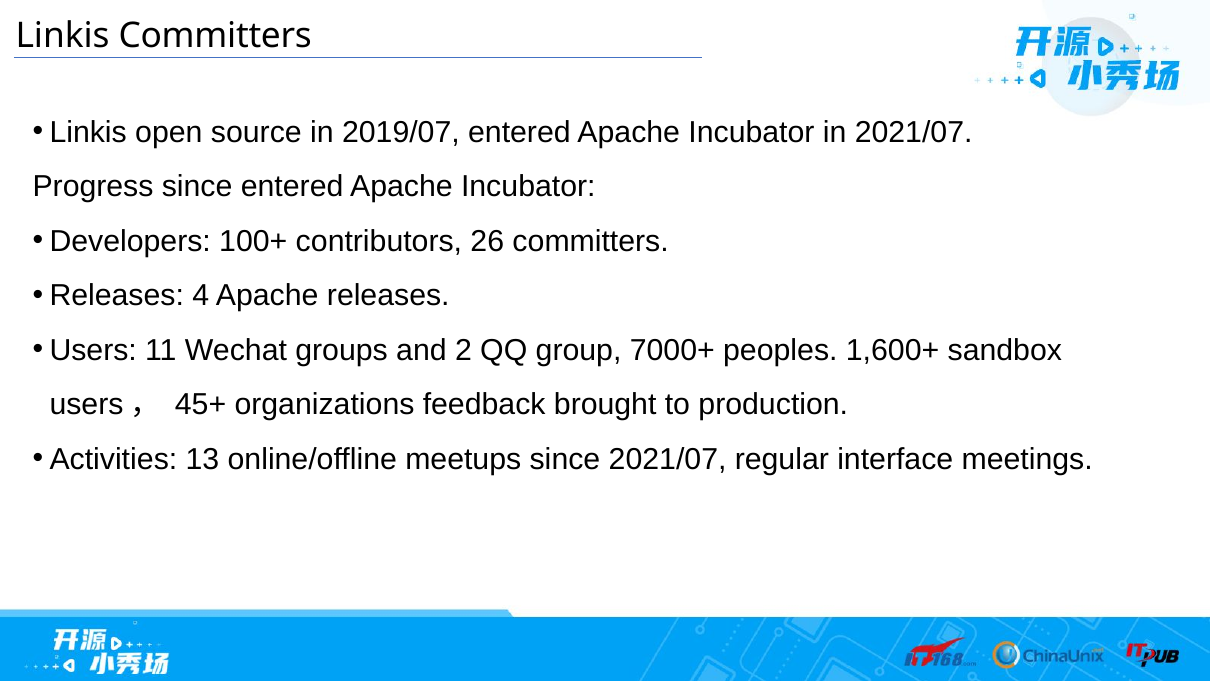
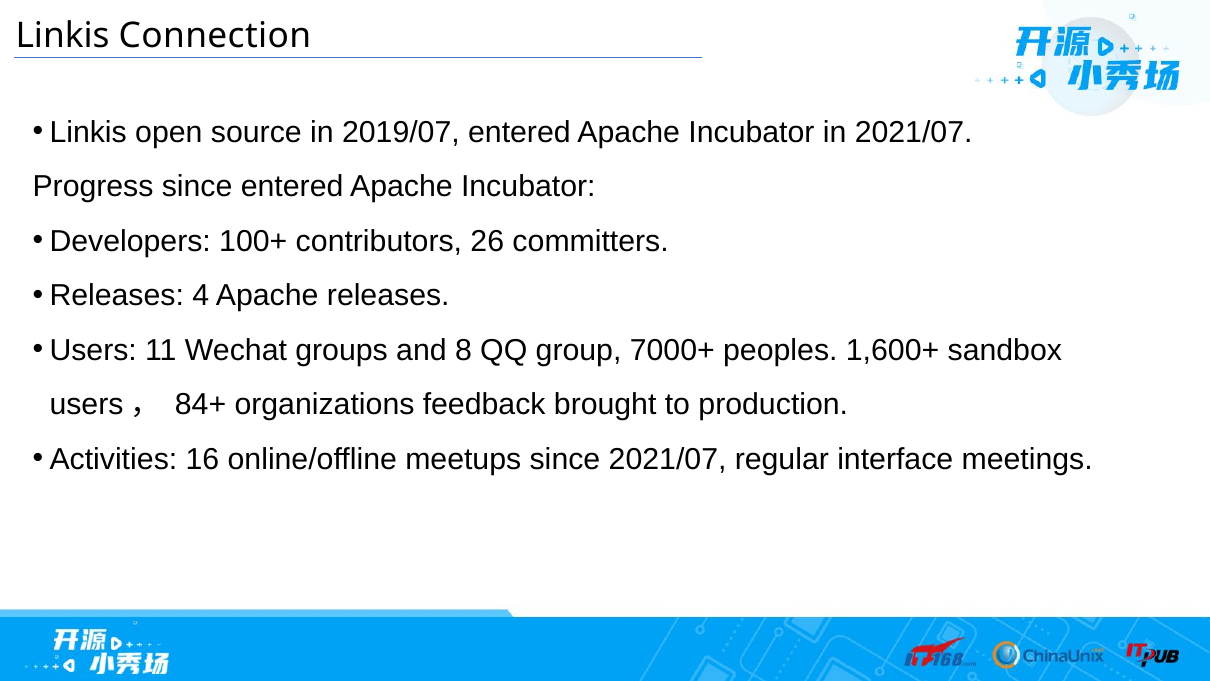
Linkis Committers: Committers -> Connection
2: 2 -> 8
45+: 45+ -> 84+
13: 13 -> 16
